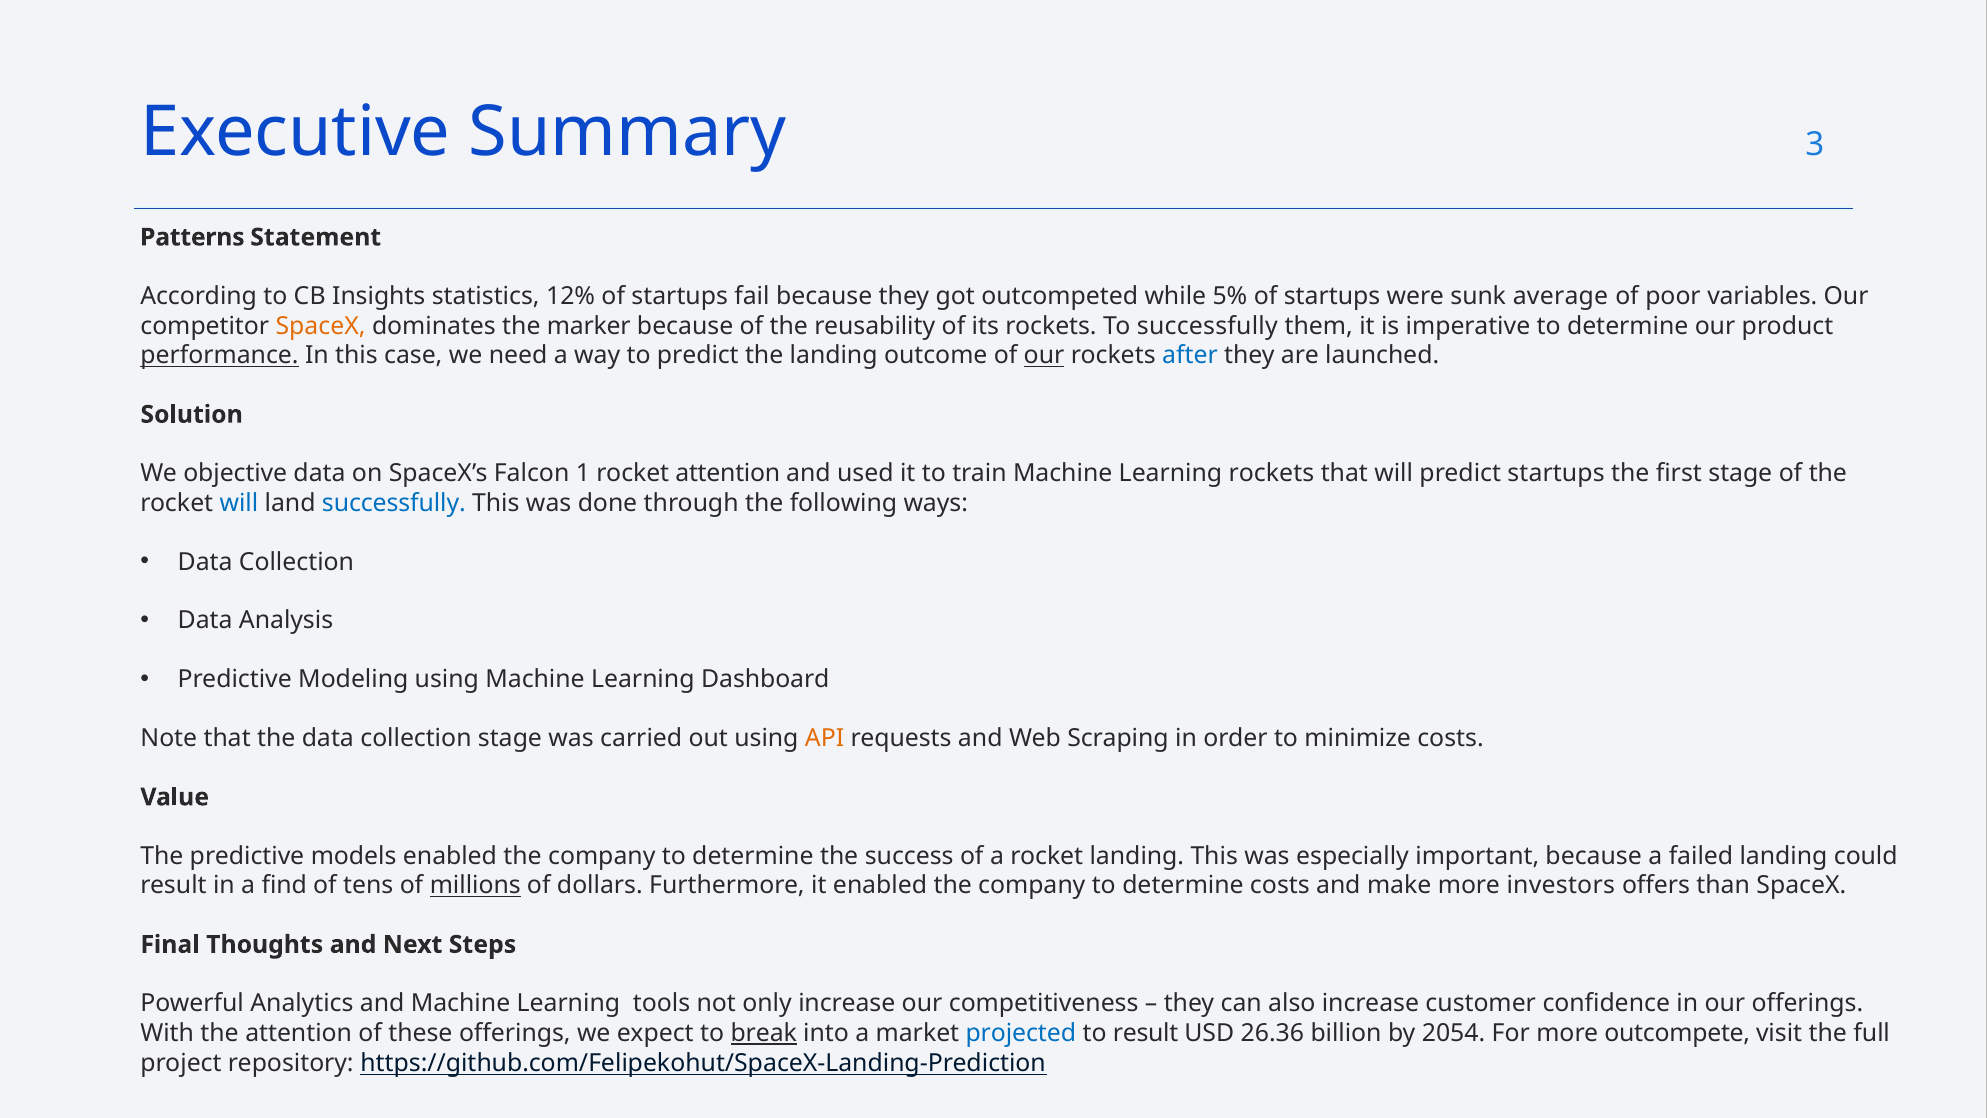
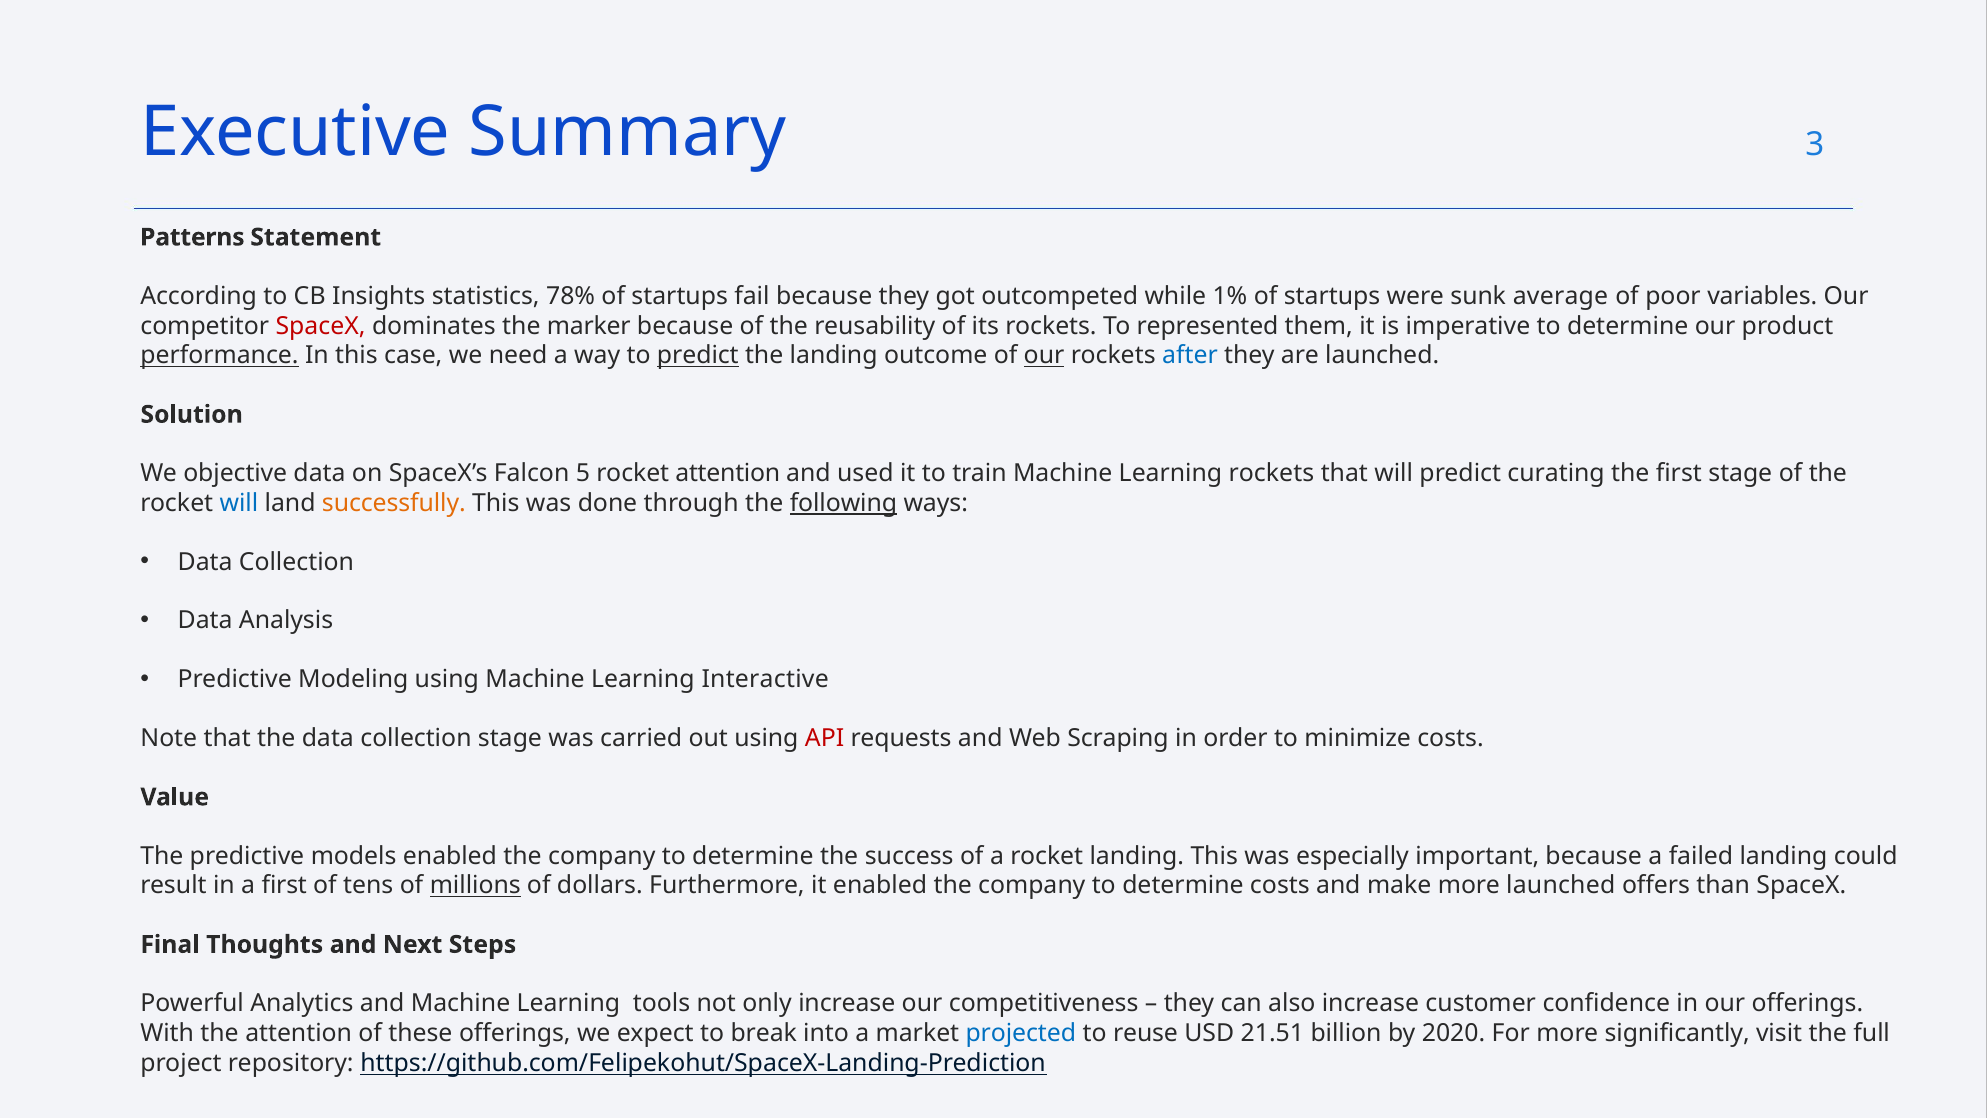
12%: 12% -> 78%
5%: 5% -> 1%
SpaceX at (321, 326) colour: orange -> red
To successfully: successfully -> represented
predict at (698, 356) underline: none -> present
1: 1 -> 5
predict startups: startups -> curating
successfully at (394, 503) colour: blue -> orange
following underline: none -> present
Dashboard: Dashboard -> Interactive
API colour: orange -> red
a find: find -> first
more investors: investors -> launched
break underline: present -> none
to result: result -> reuse
26.36: 26.36 -> 21.51
2054: 2054 -> 2020
outcompete: outcompete -> significantly
